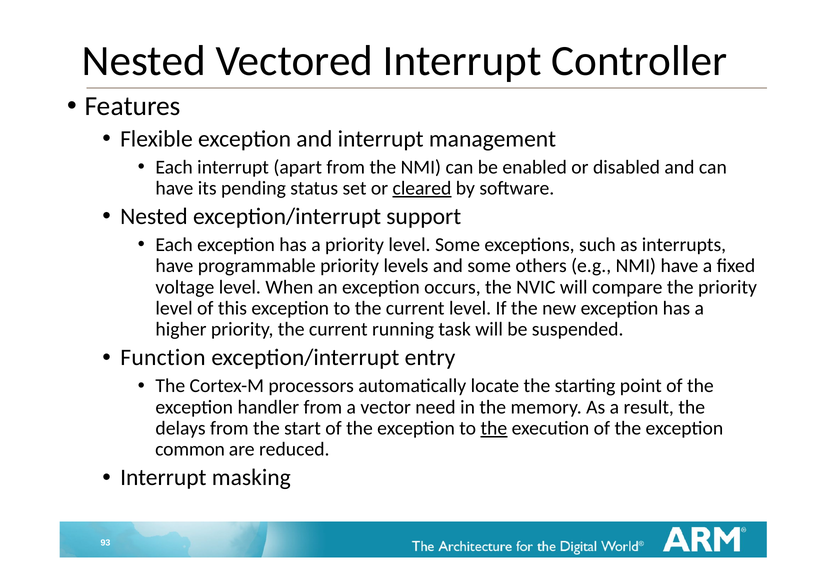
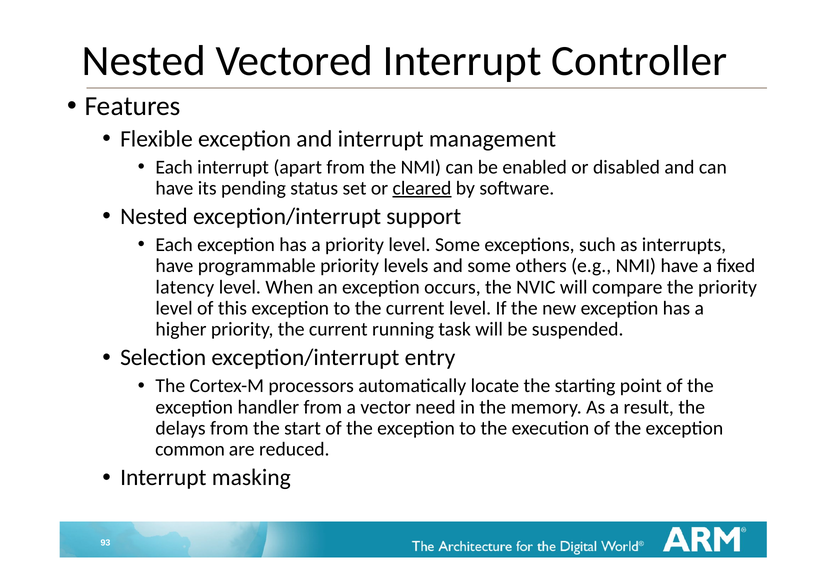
voltage: voltage -> latency
Function: Function -> Selection
the at (494, 429) underline: present -> none
